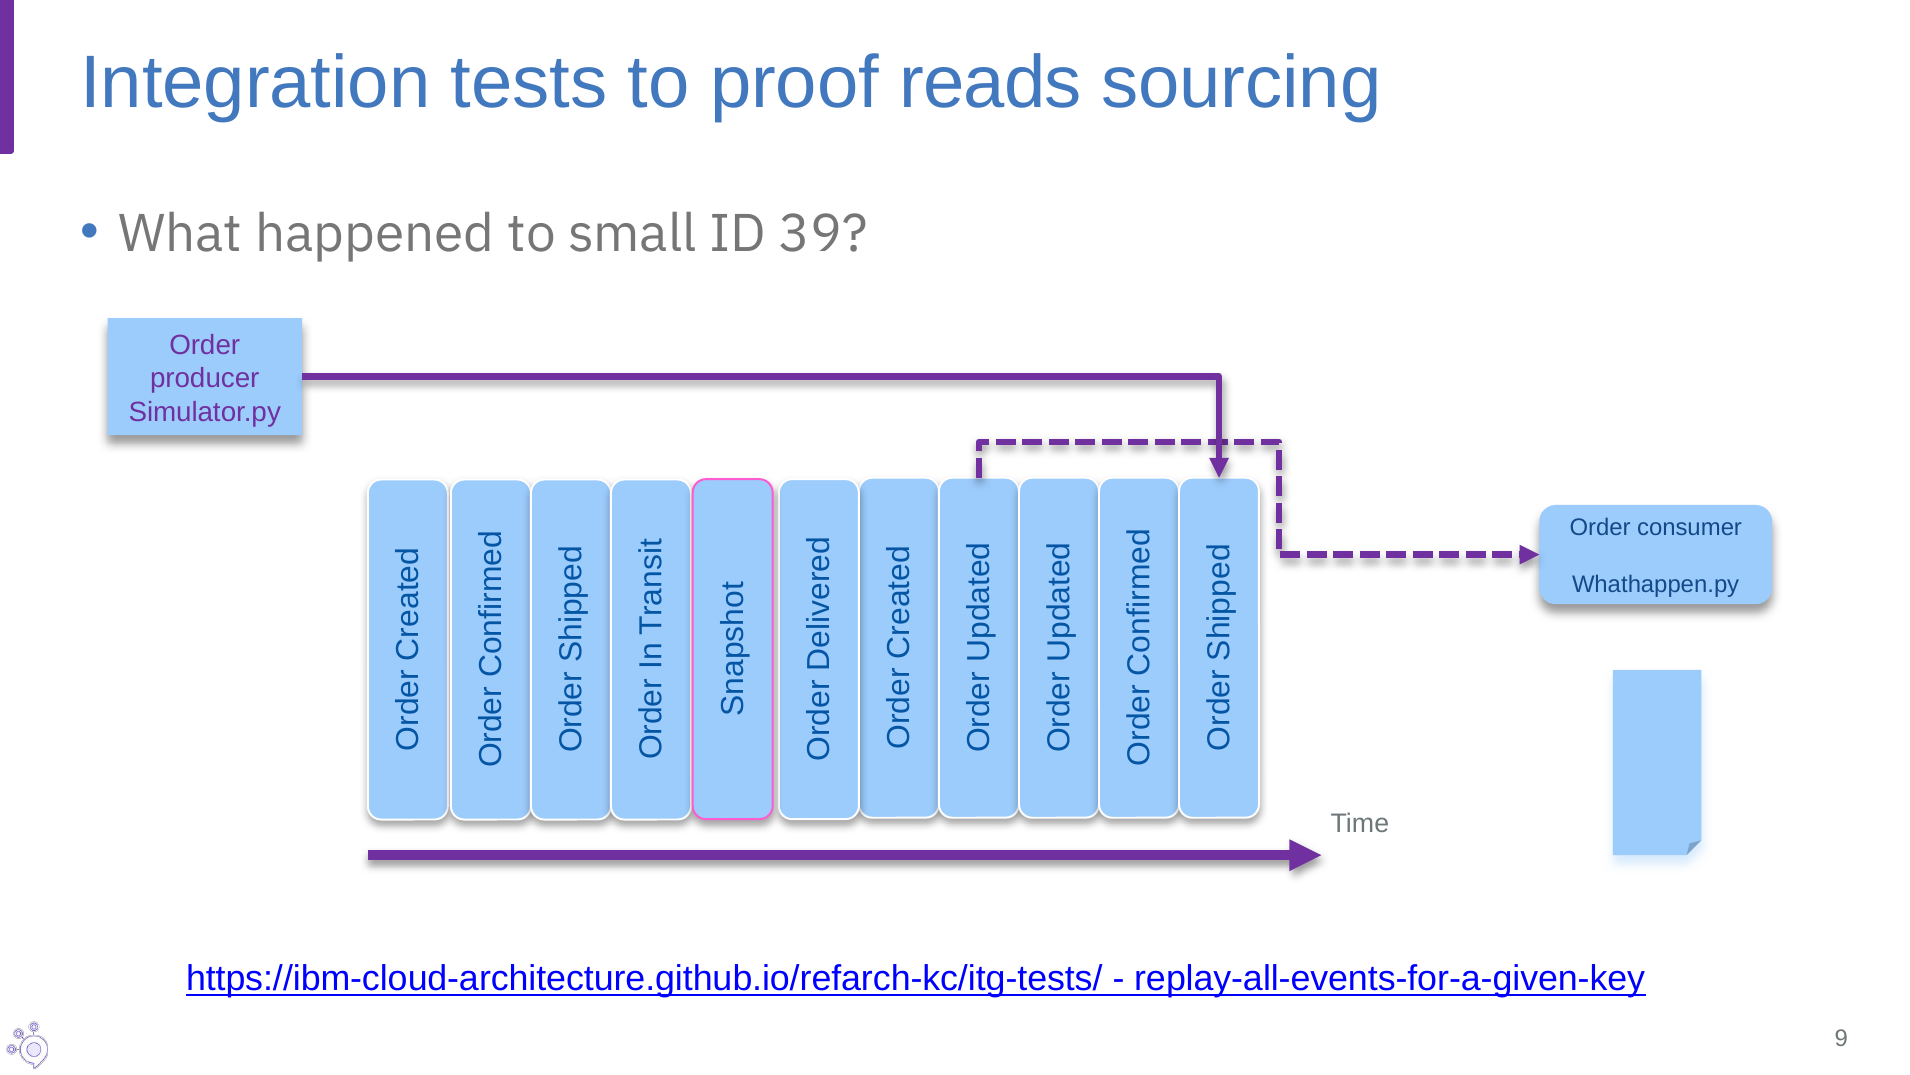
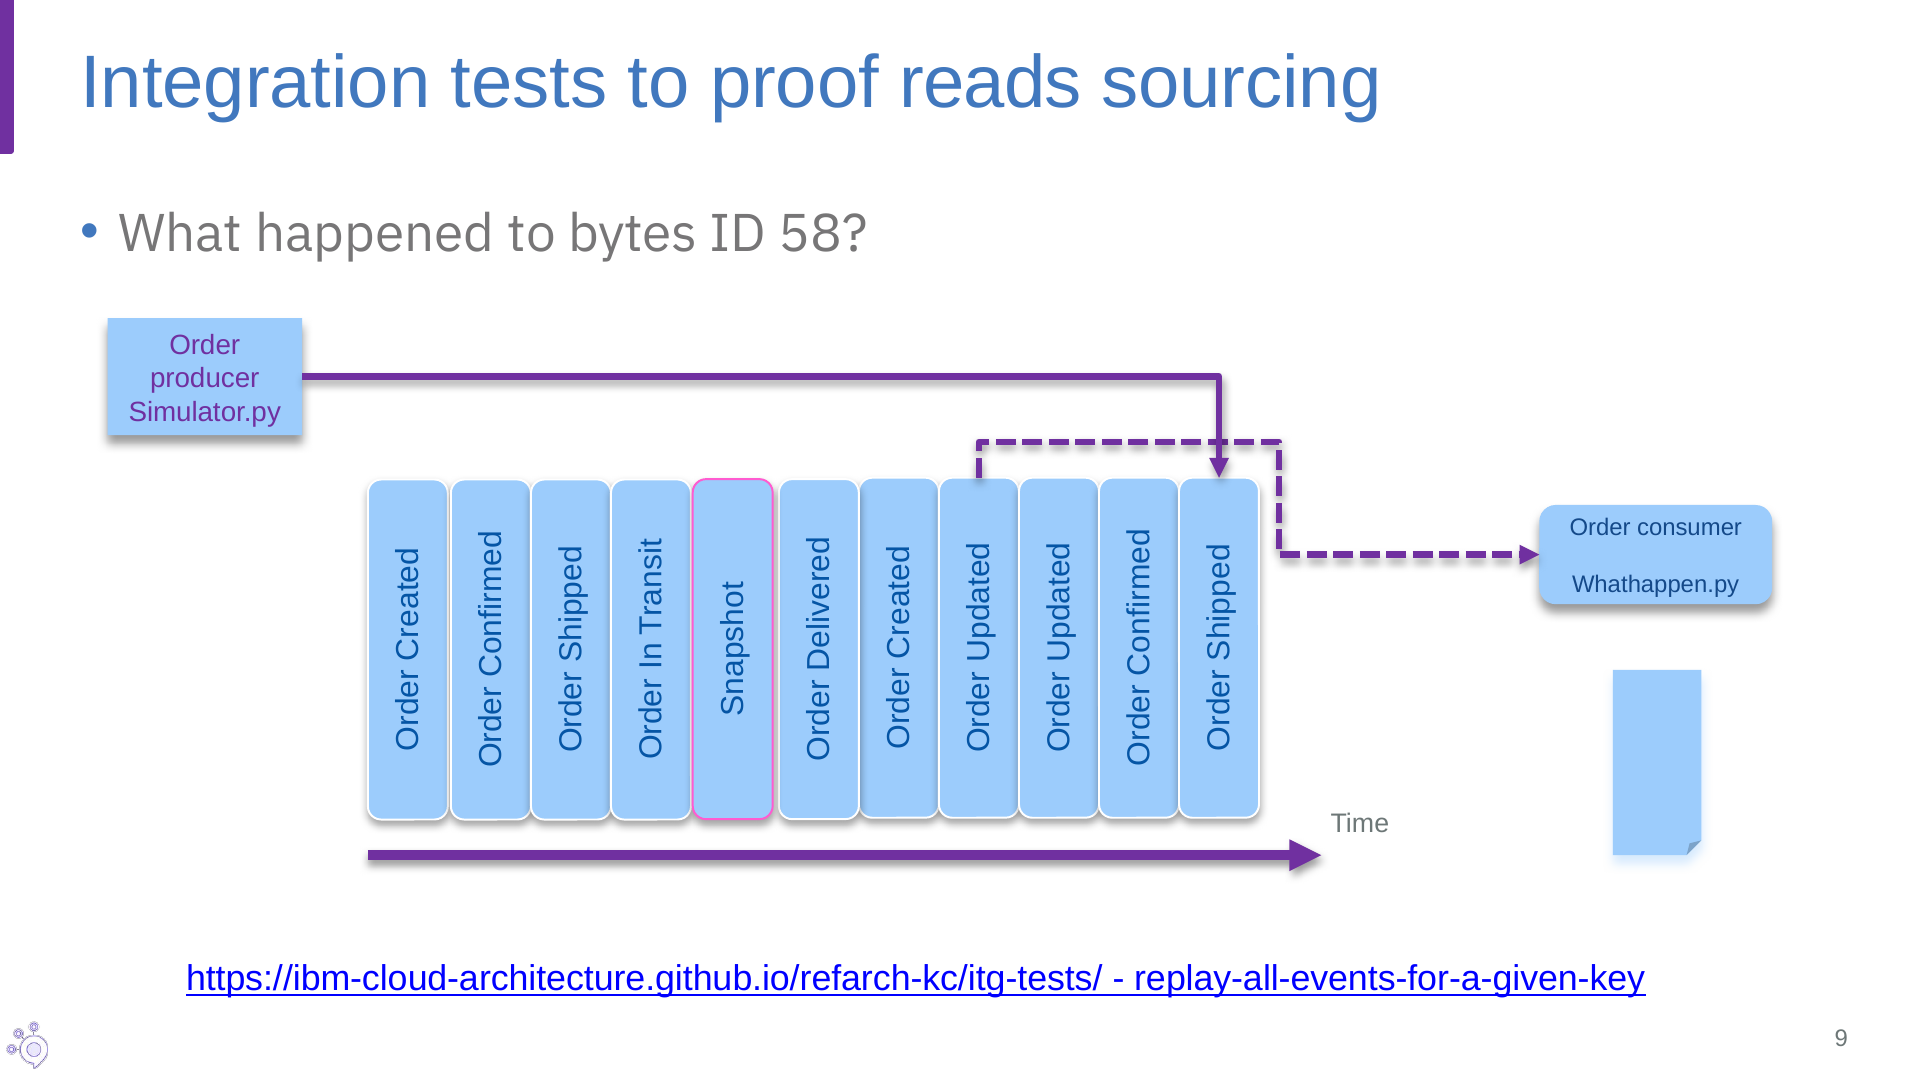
small: small -> bytes
39: 39 -> 58
